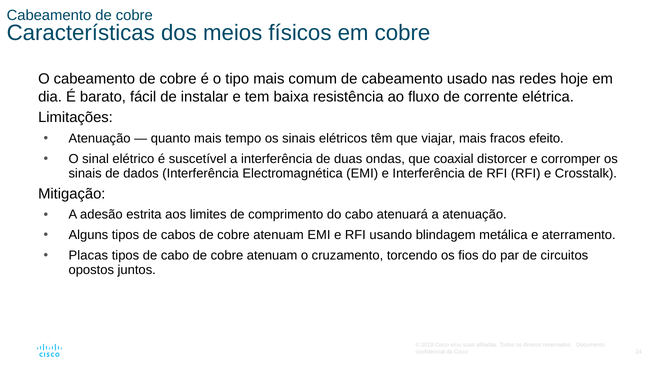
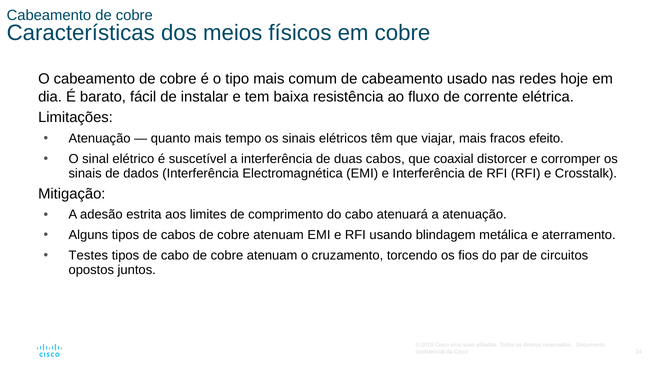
duas ondas: ondas -> cabos
Placas: Placas -> Testes
